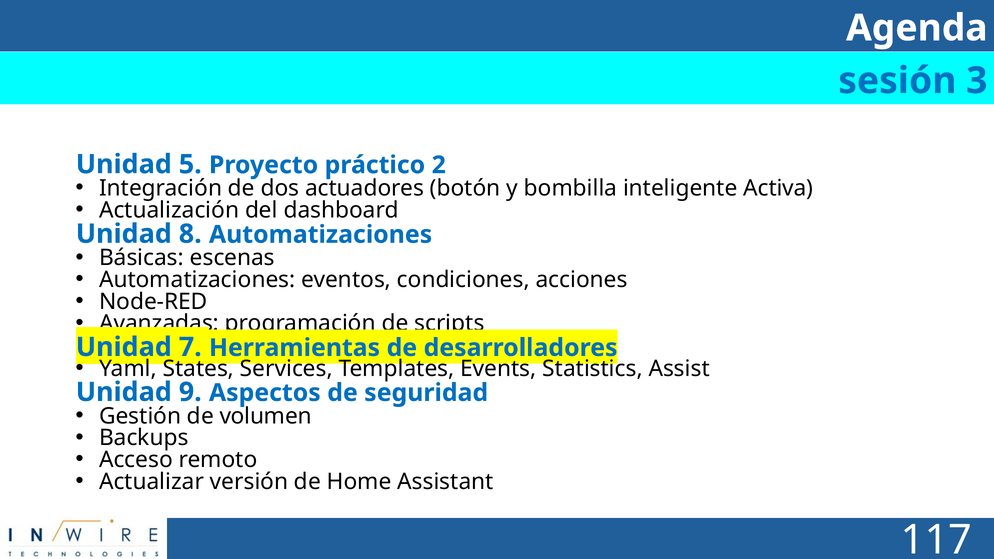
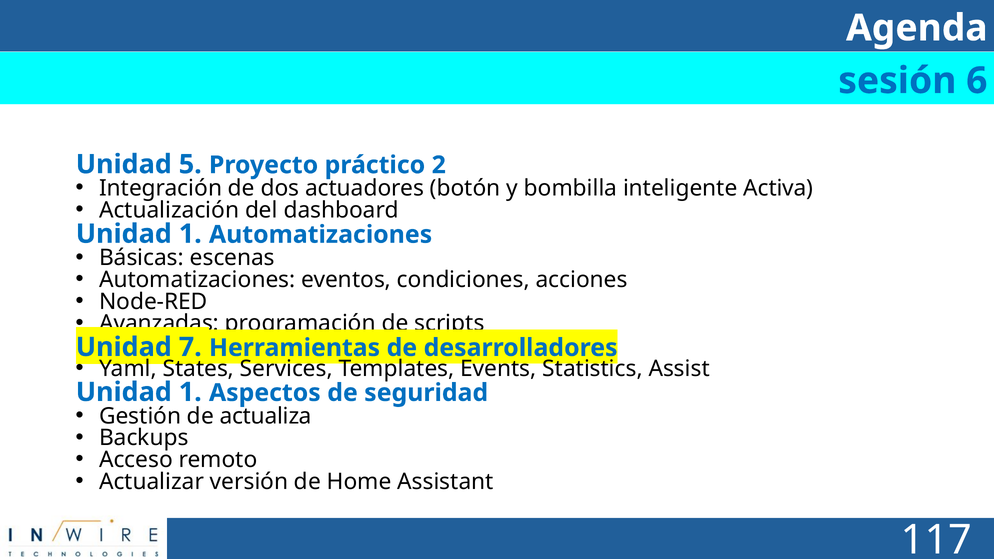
3: 3 -> 6
8 at (190, 234): 8 -> 1
9 at (190, 392): 9 -> 1
volumen: volumen -> actualiza
